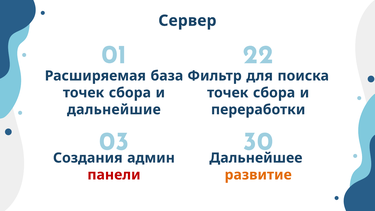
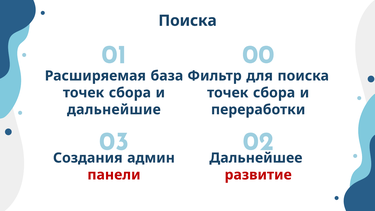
Сервер at (187, 21): Сервер -> Поиска
22: 22 -> 00
30: 30 -> 02
развитие colour: orange -> red
